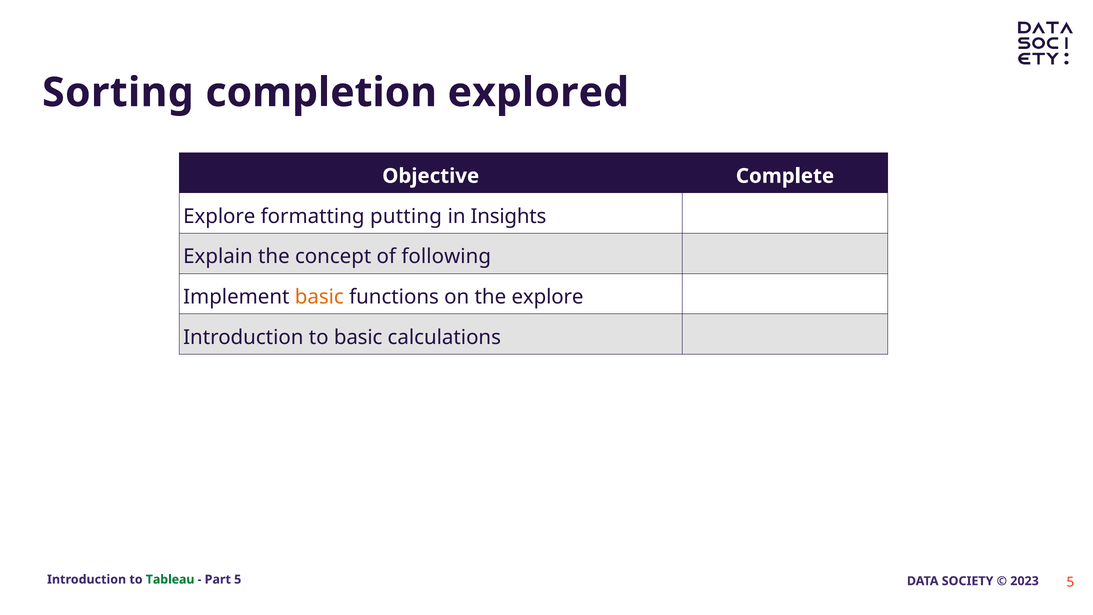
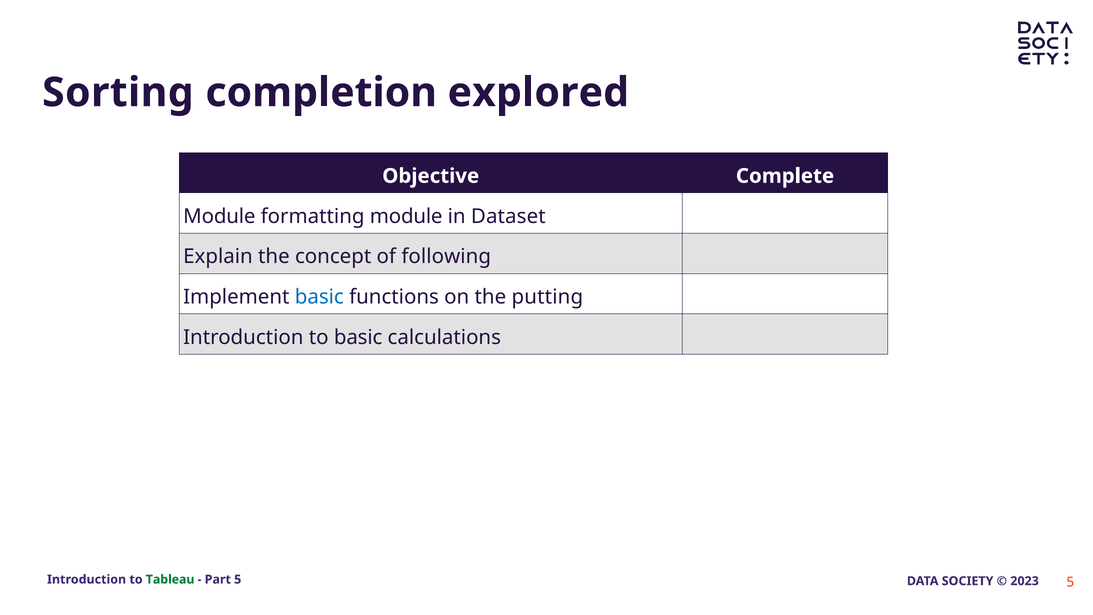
Explore at (219, 216): Explore -> Module
formatting putting: putting -> module
Insights: Insights -> Dataset
basic at (319, 297) colour: orange -> blue
the explore: explore -> putting
